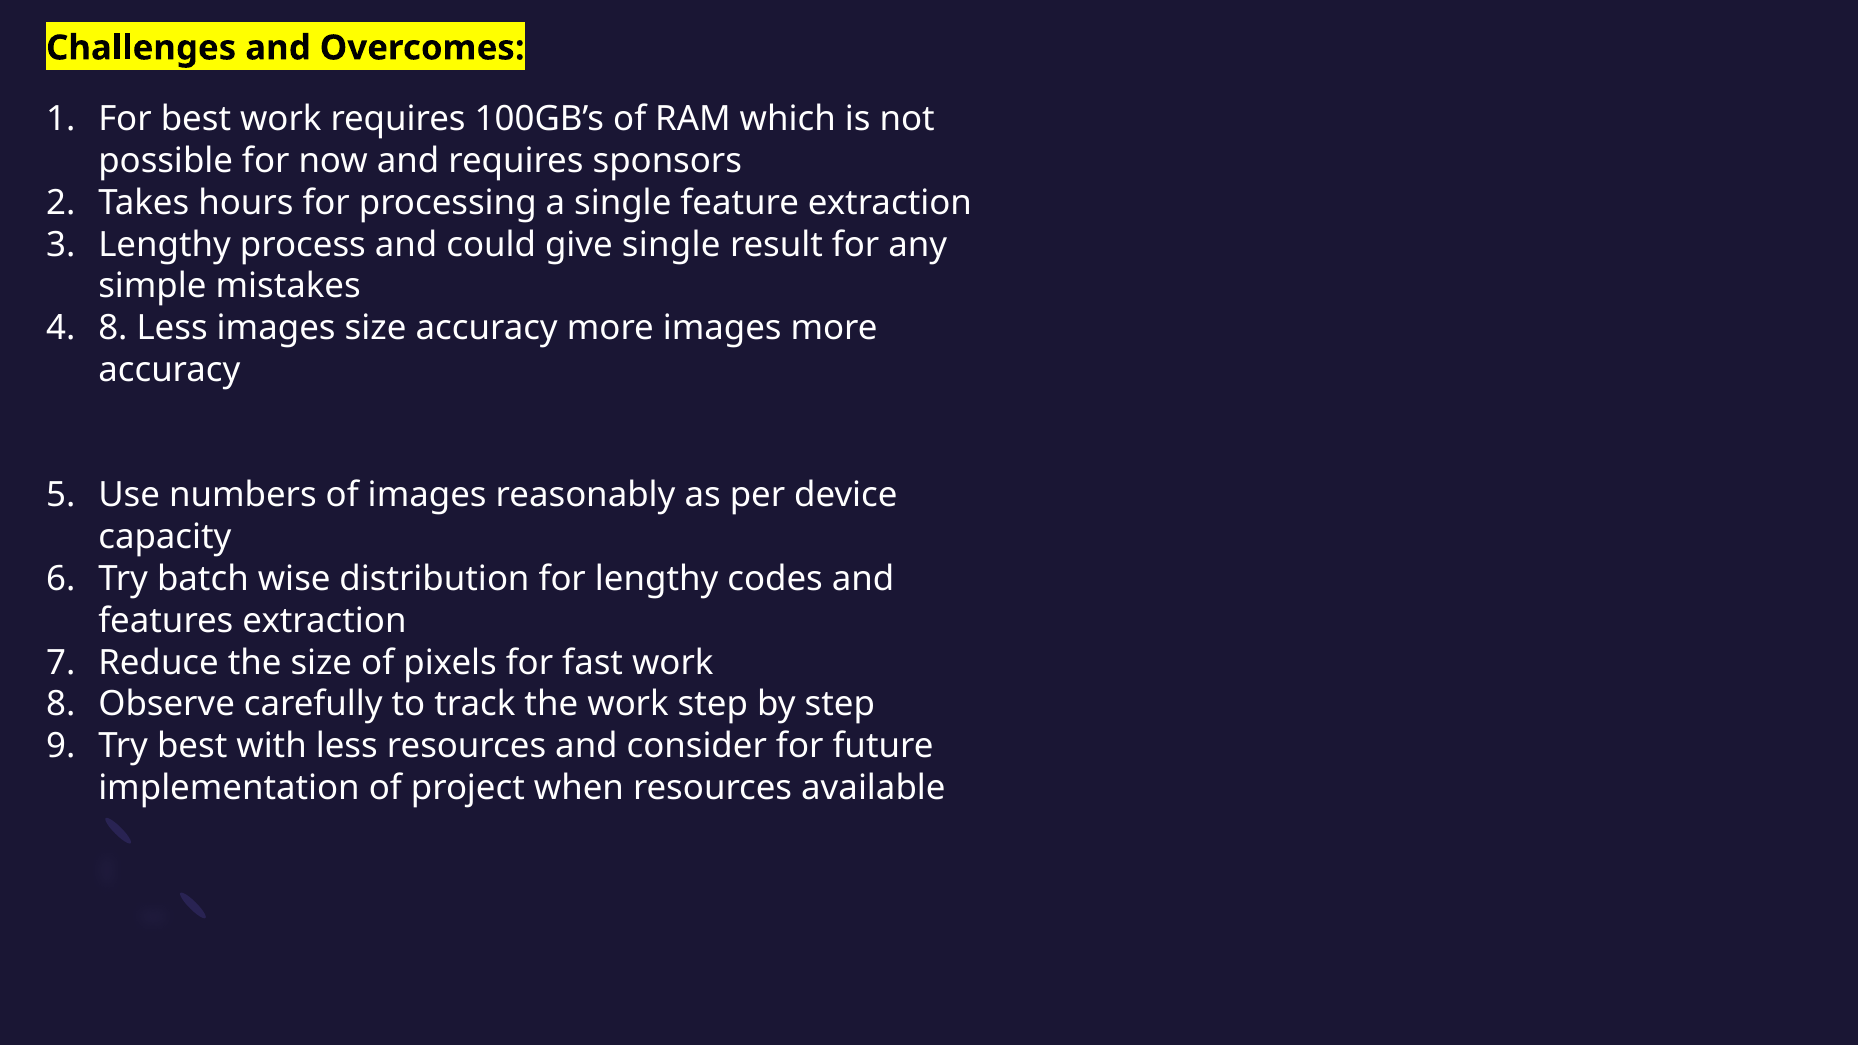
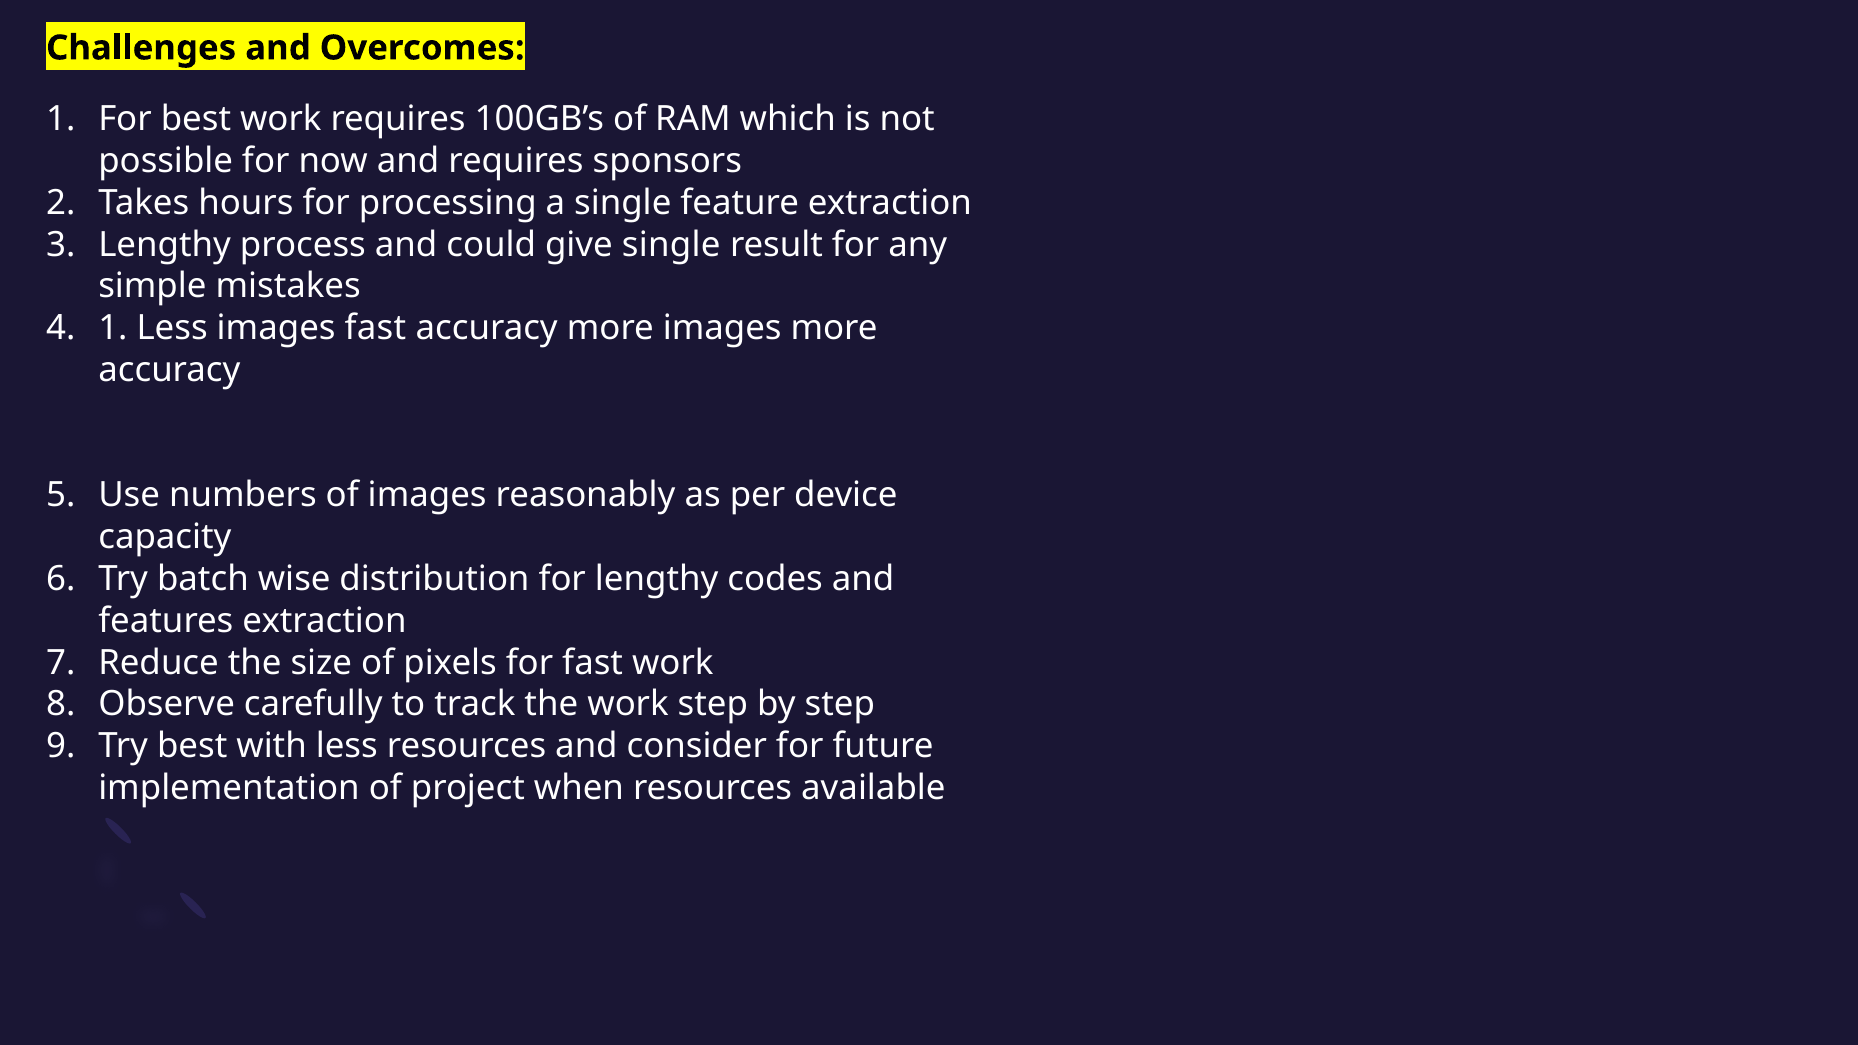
4 8: 8 -> 1
images size: size -> fast
